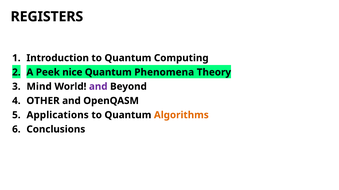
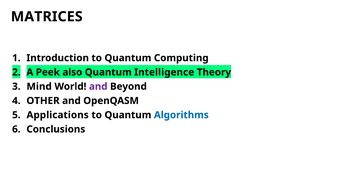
REGISTERS: REGISTERS -> MATRICES
nice: nice -> also
Phenomena: Phenomena -> Intelligence
Algorithms colour: orange -> blue
